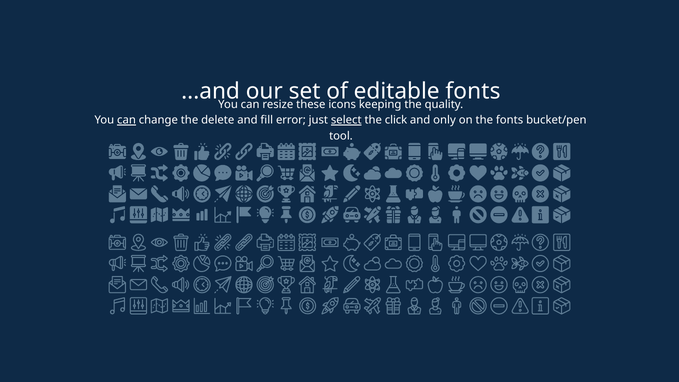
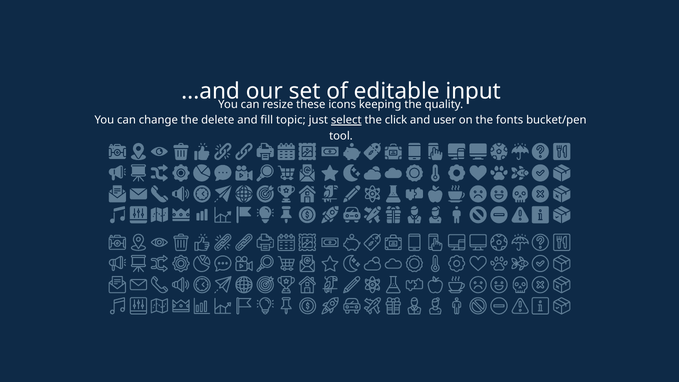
fonts at (473, 91): fonts -> input
can at (126, 120) underline: present -> none
error: error -> topic
only: only -> user
